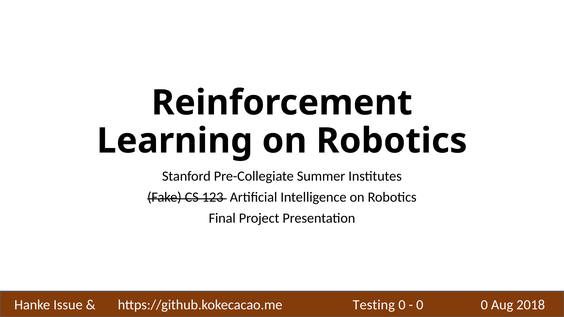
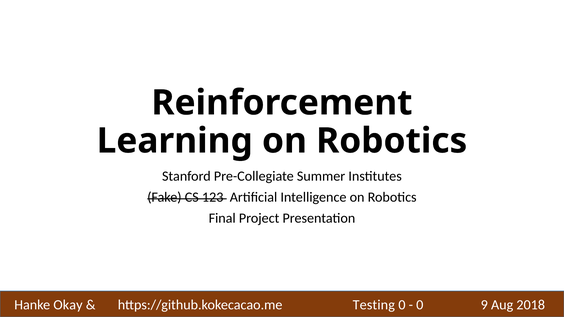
Issue: Issue -> Okay
0 0: 0 -> 9
